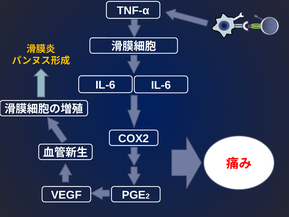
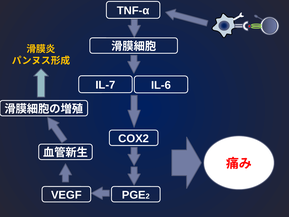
IL-6 at (105, 85): IL-6 -> IL-7
